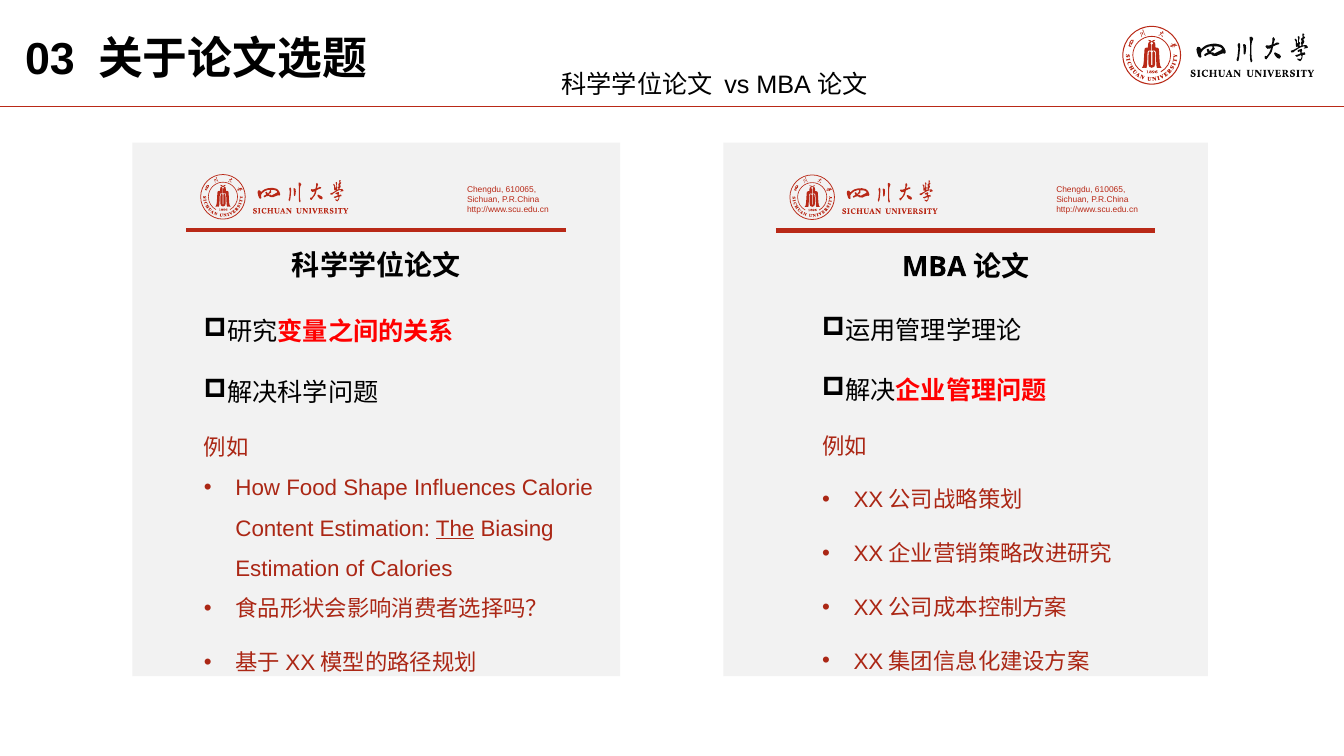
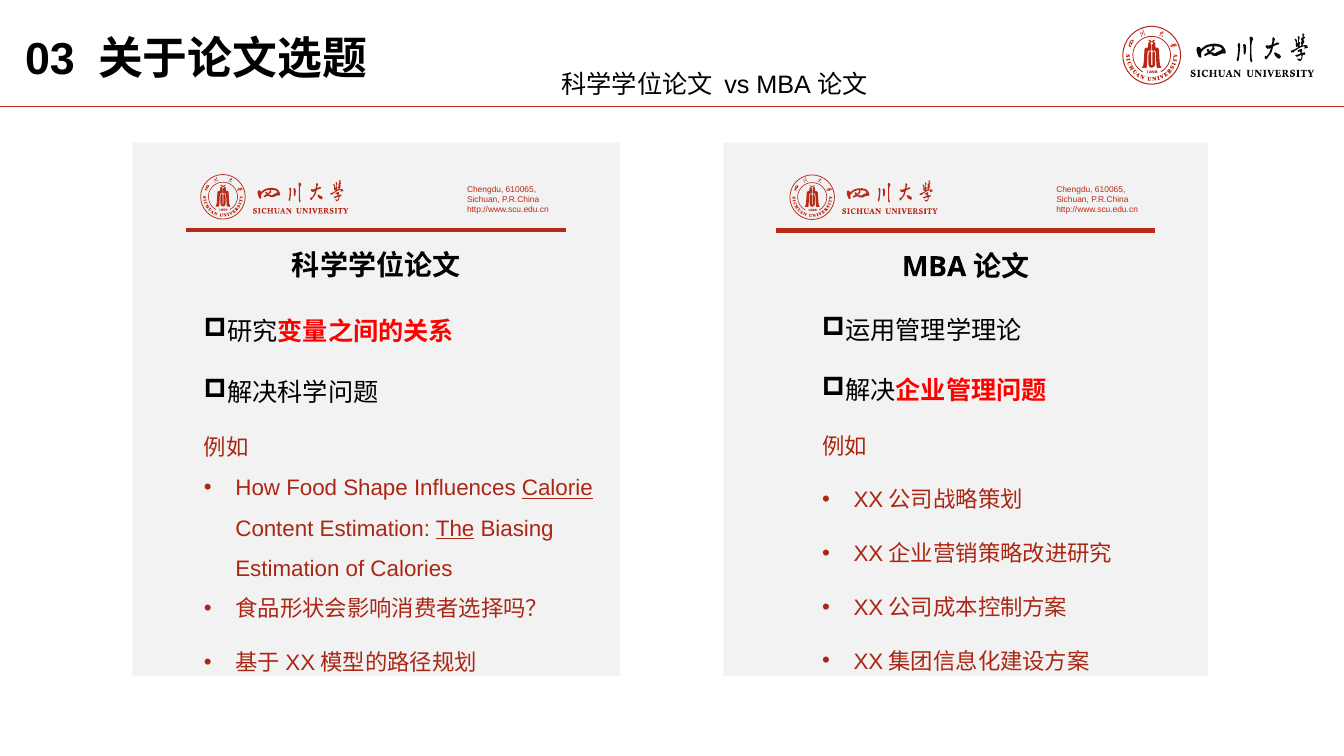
Calorie underline: none -> present
